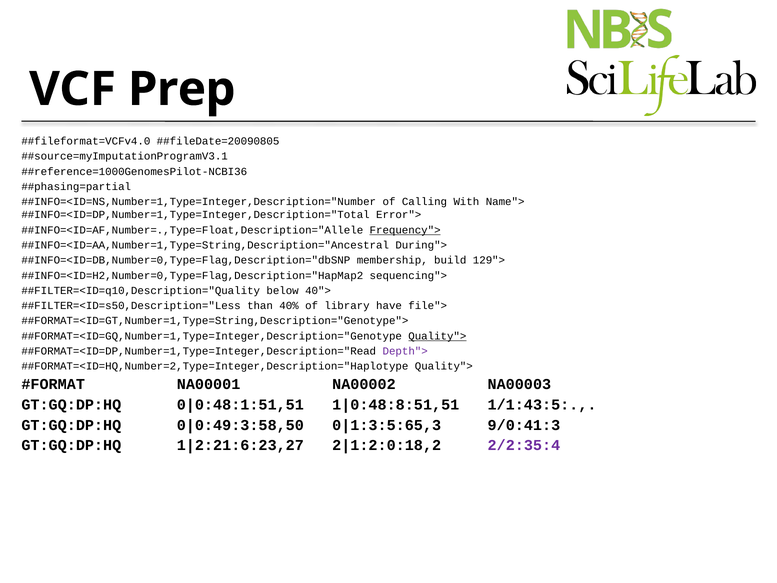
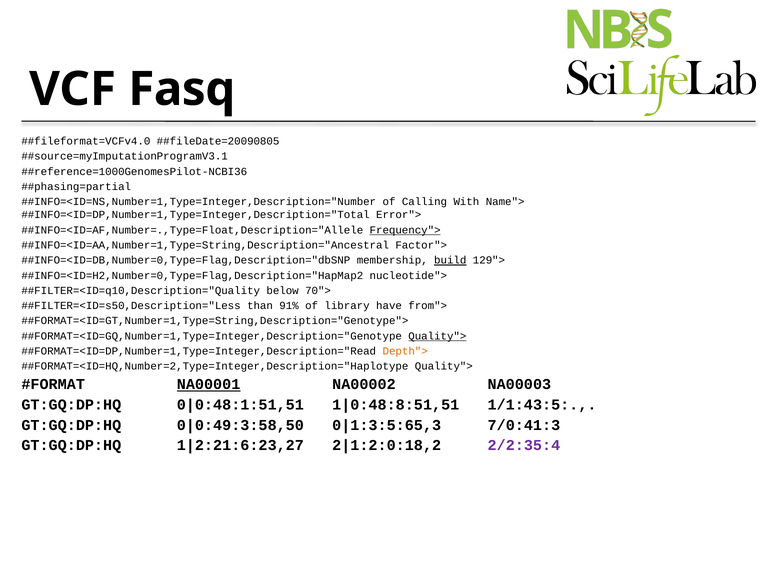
Prep: Prep -> Fasq
During">: During"> -> Factor">
build underline: none -> present
sequencing">: sequencing"> -> nucleotide">
40">: 40"> -> 70">
40%: 40% -> 91%
file">: file"> -> from">
Depth"> colour: purple -> orange
NA00001 underline: none -> present
9/0:41:3: 9/0:41:3 -> 7/0:41:3
